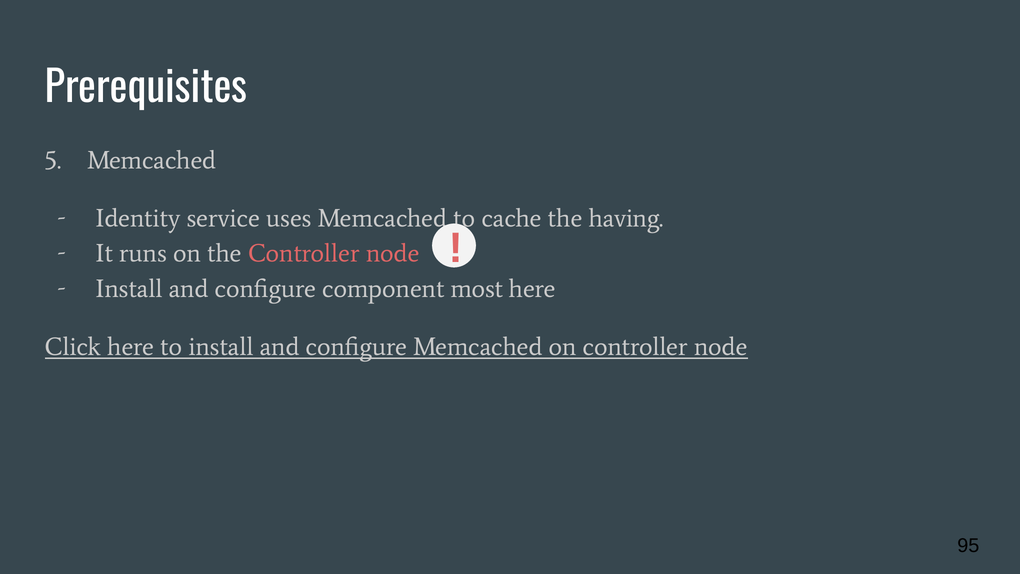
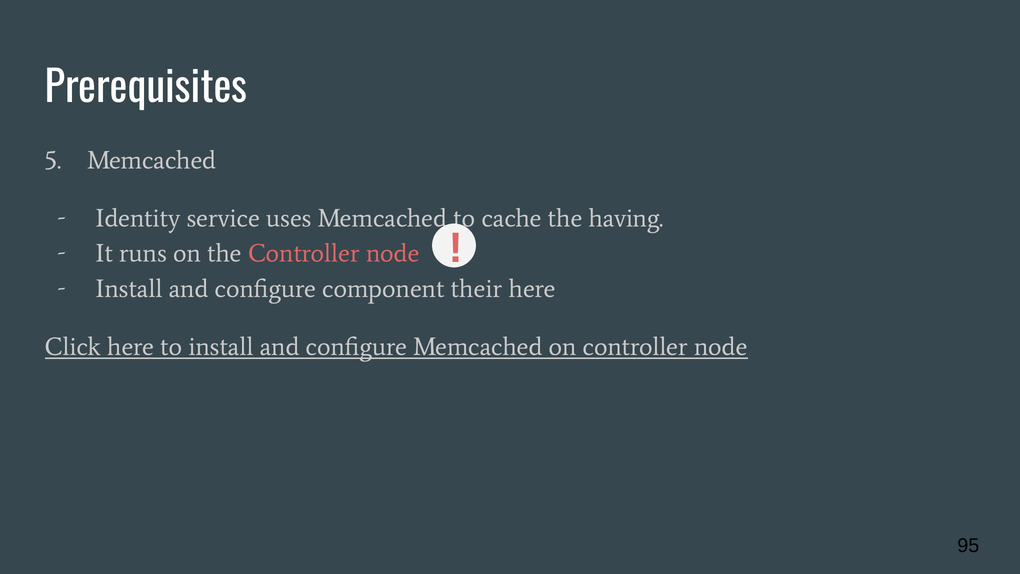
most: most -> their
